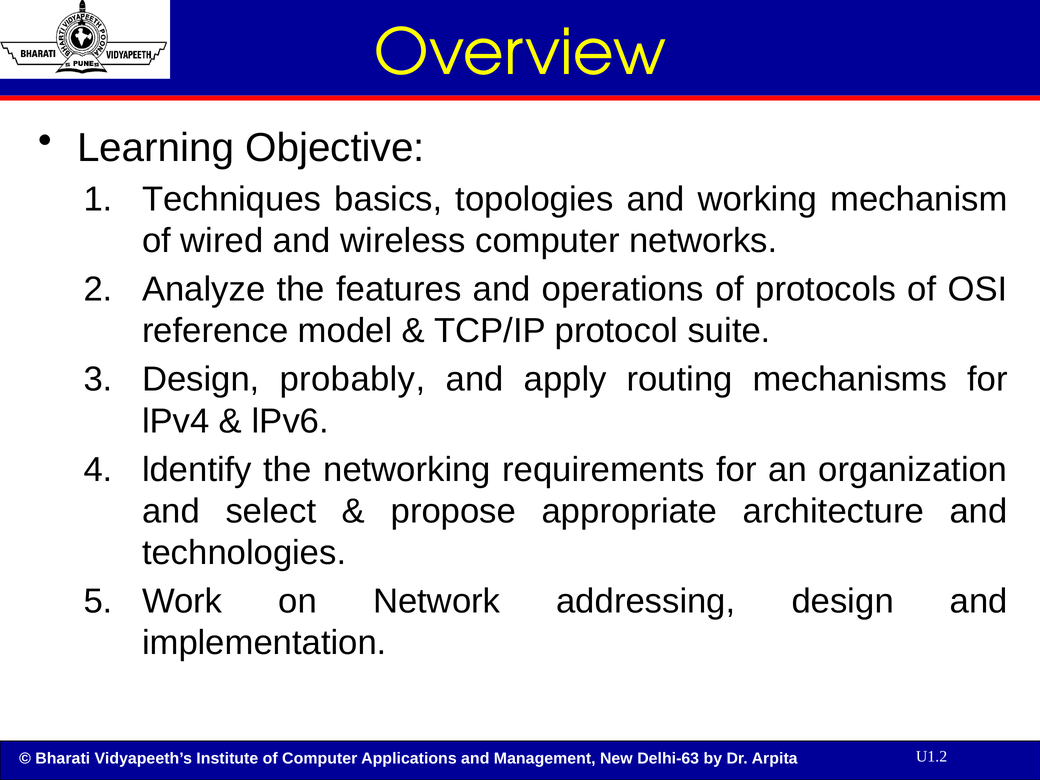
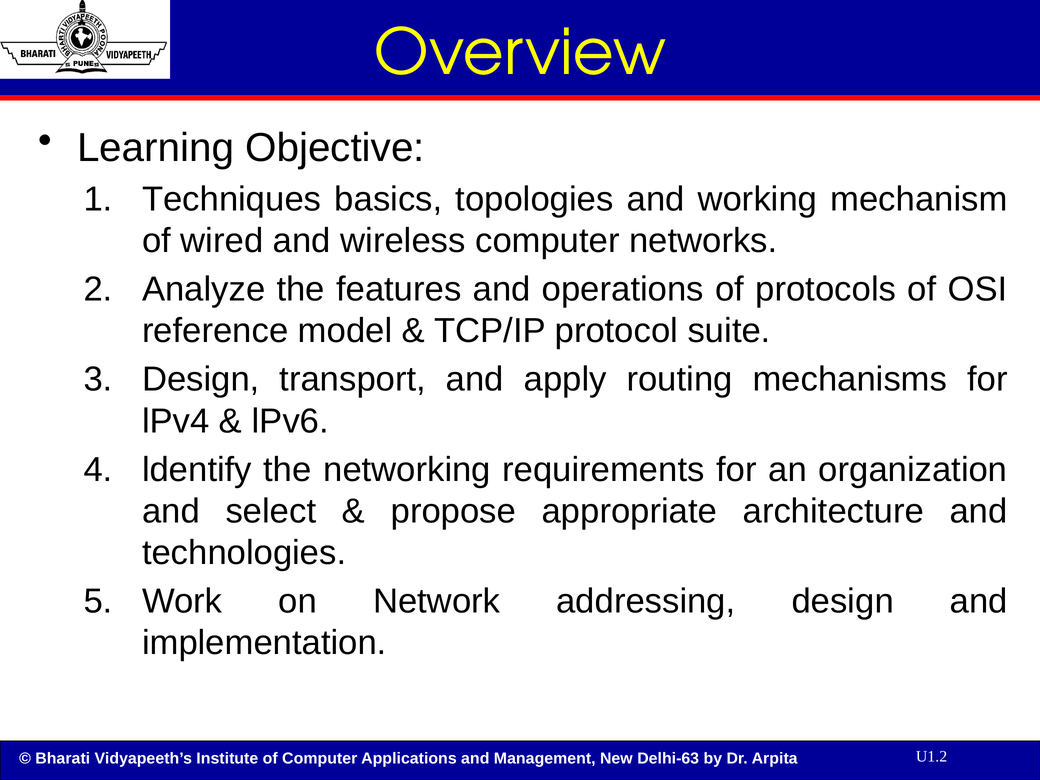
probably: probably -> transport
